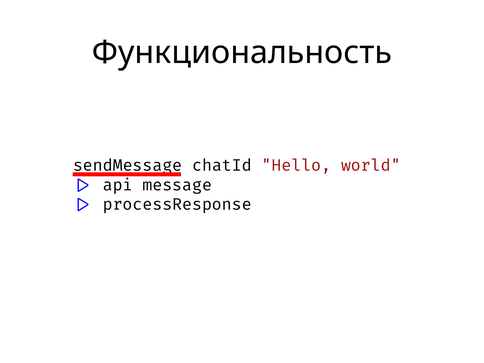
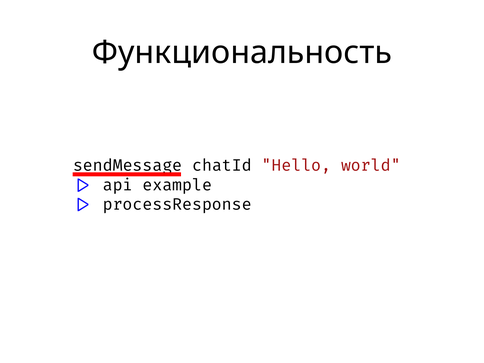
message: message -> example
